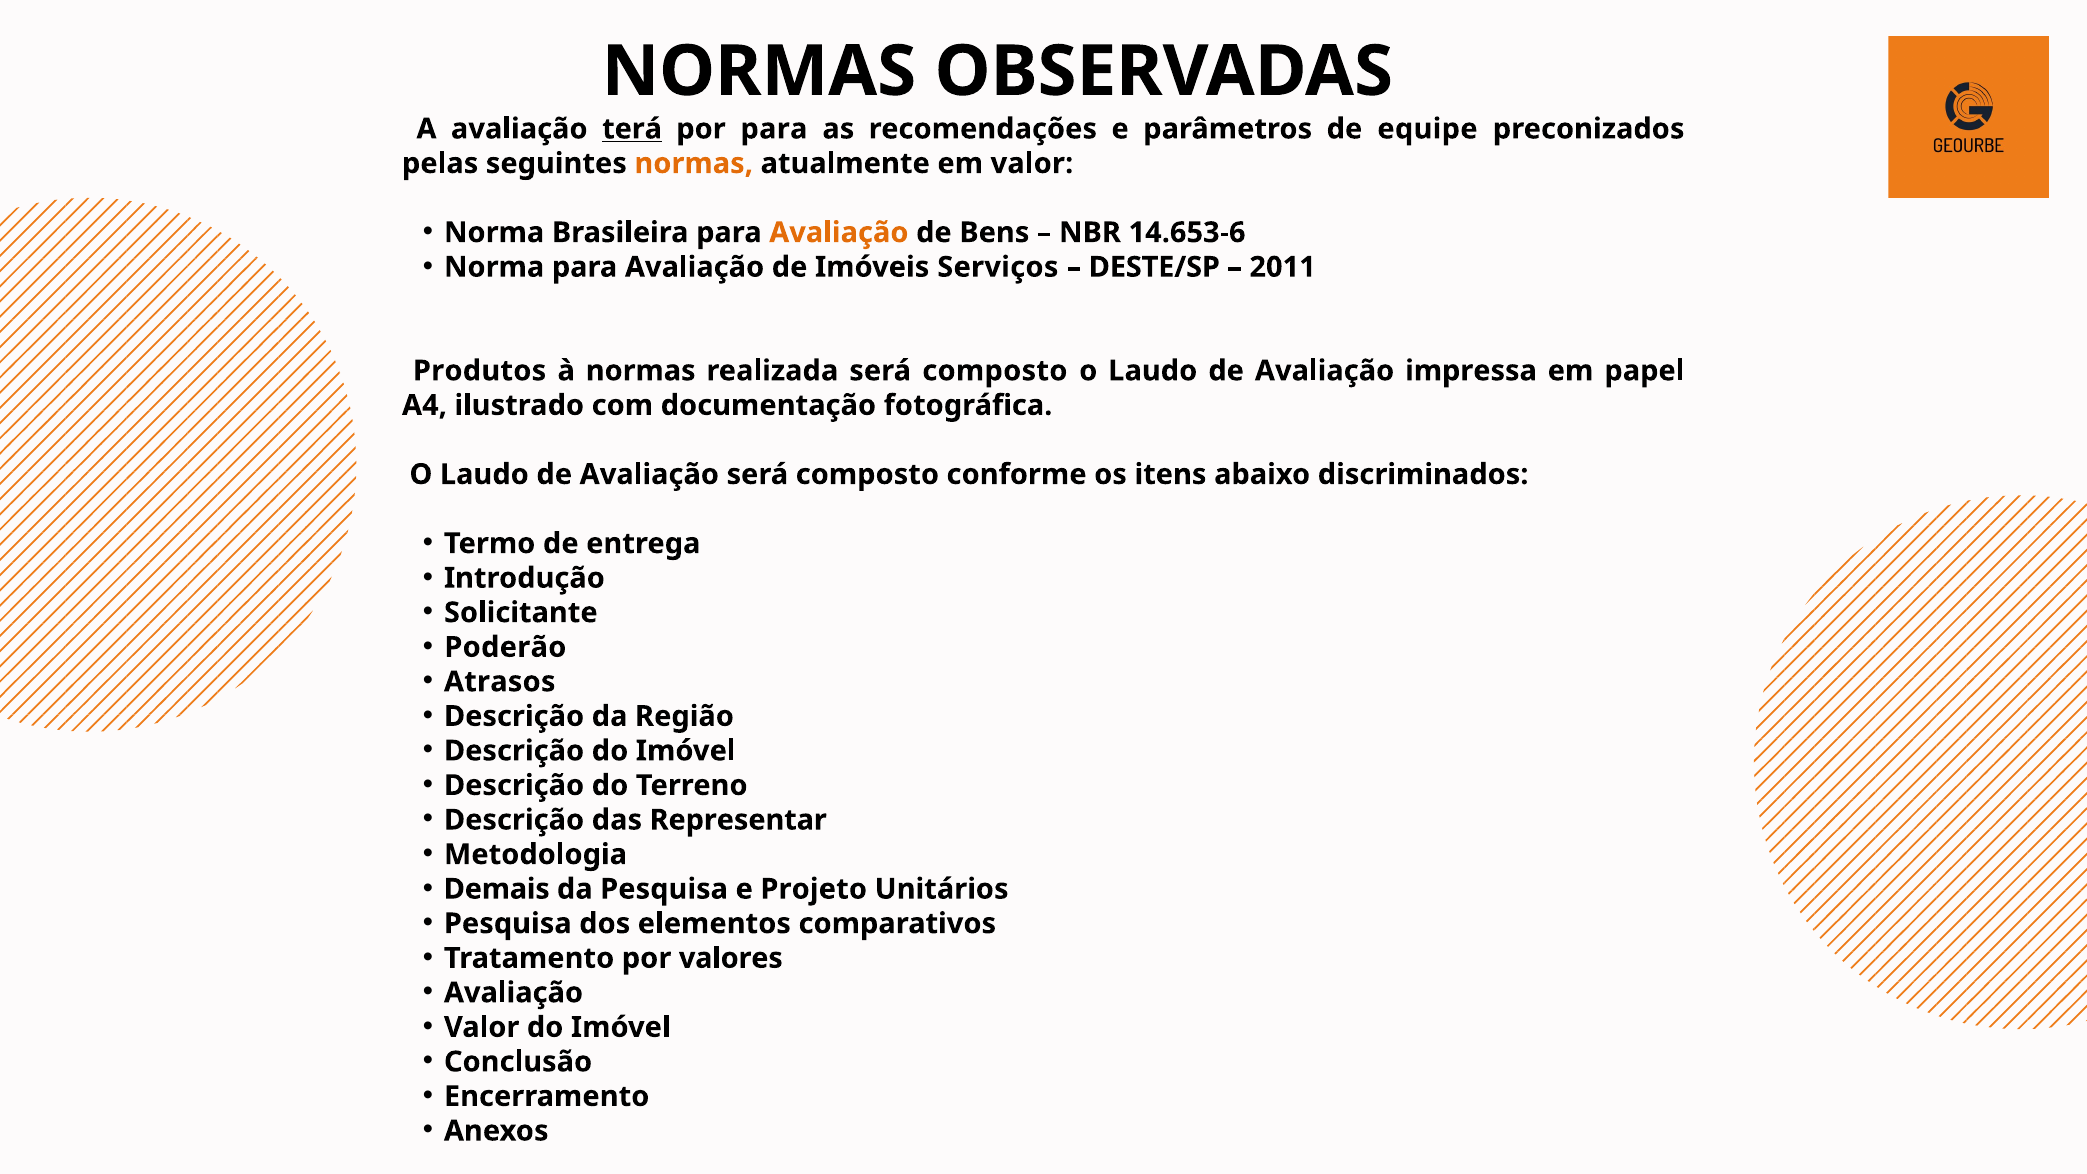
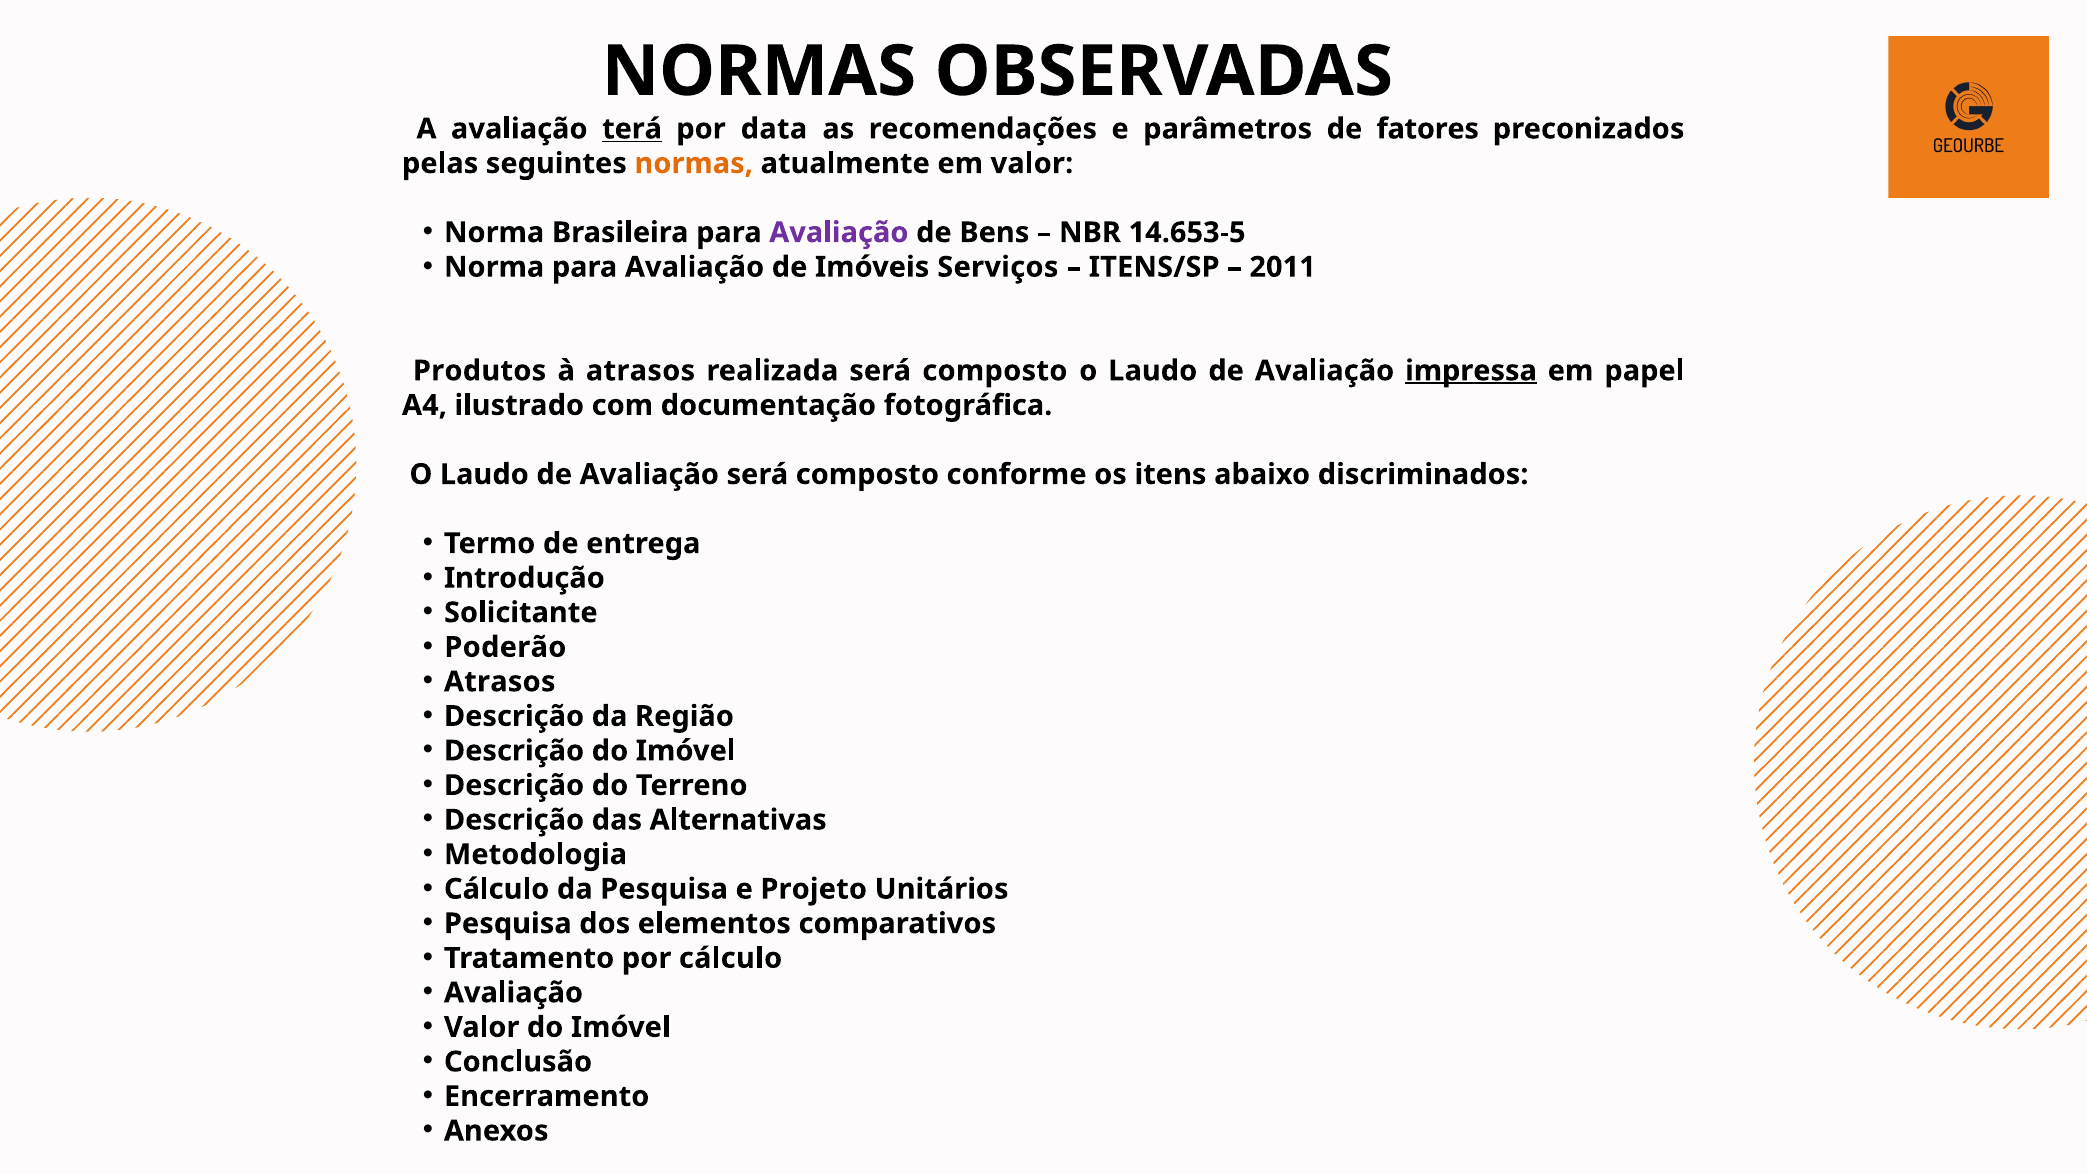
por para: para -> data
equipe: equipe -> fatores
Avaliação at (839, 233) colour: orange -> purple
14.653-6: 14.653-6 -> 14.653-5
DESTE/SP: DESTE/SP -> ITENS/SP
à normas: normas -> atrasos
impressa underline: none -> present
Representar: Representar -> Alternativas
Demais at (497, 889): Demais -> Cálculo
por valores: valores -> cálculo
